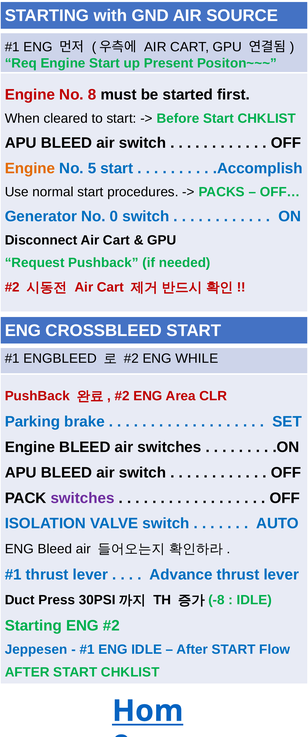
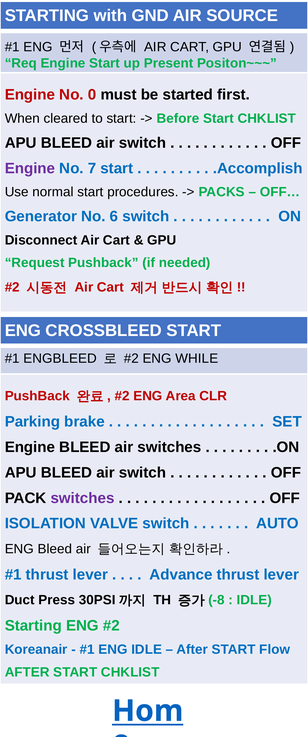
8: 8 -> 0
Engine at (30, 168) colour: orange -> purple
5: 5 -> 7
0: 0 -> 6
Jeppesen: Jeppesen -> Koreanair
